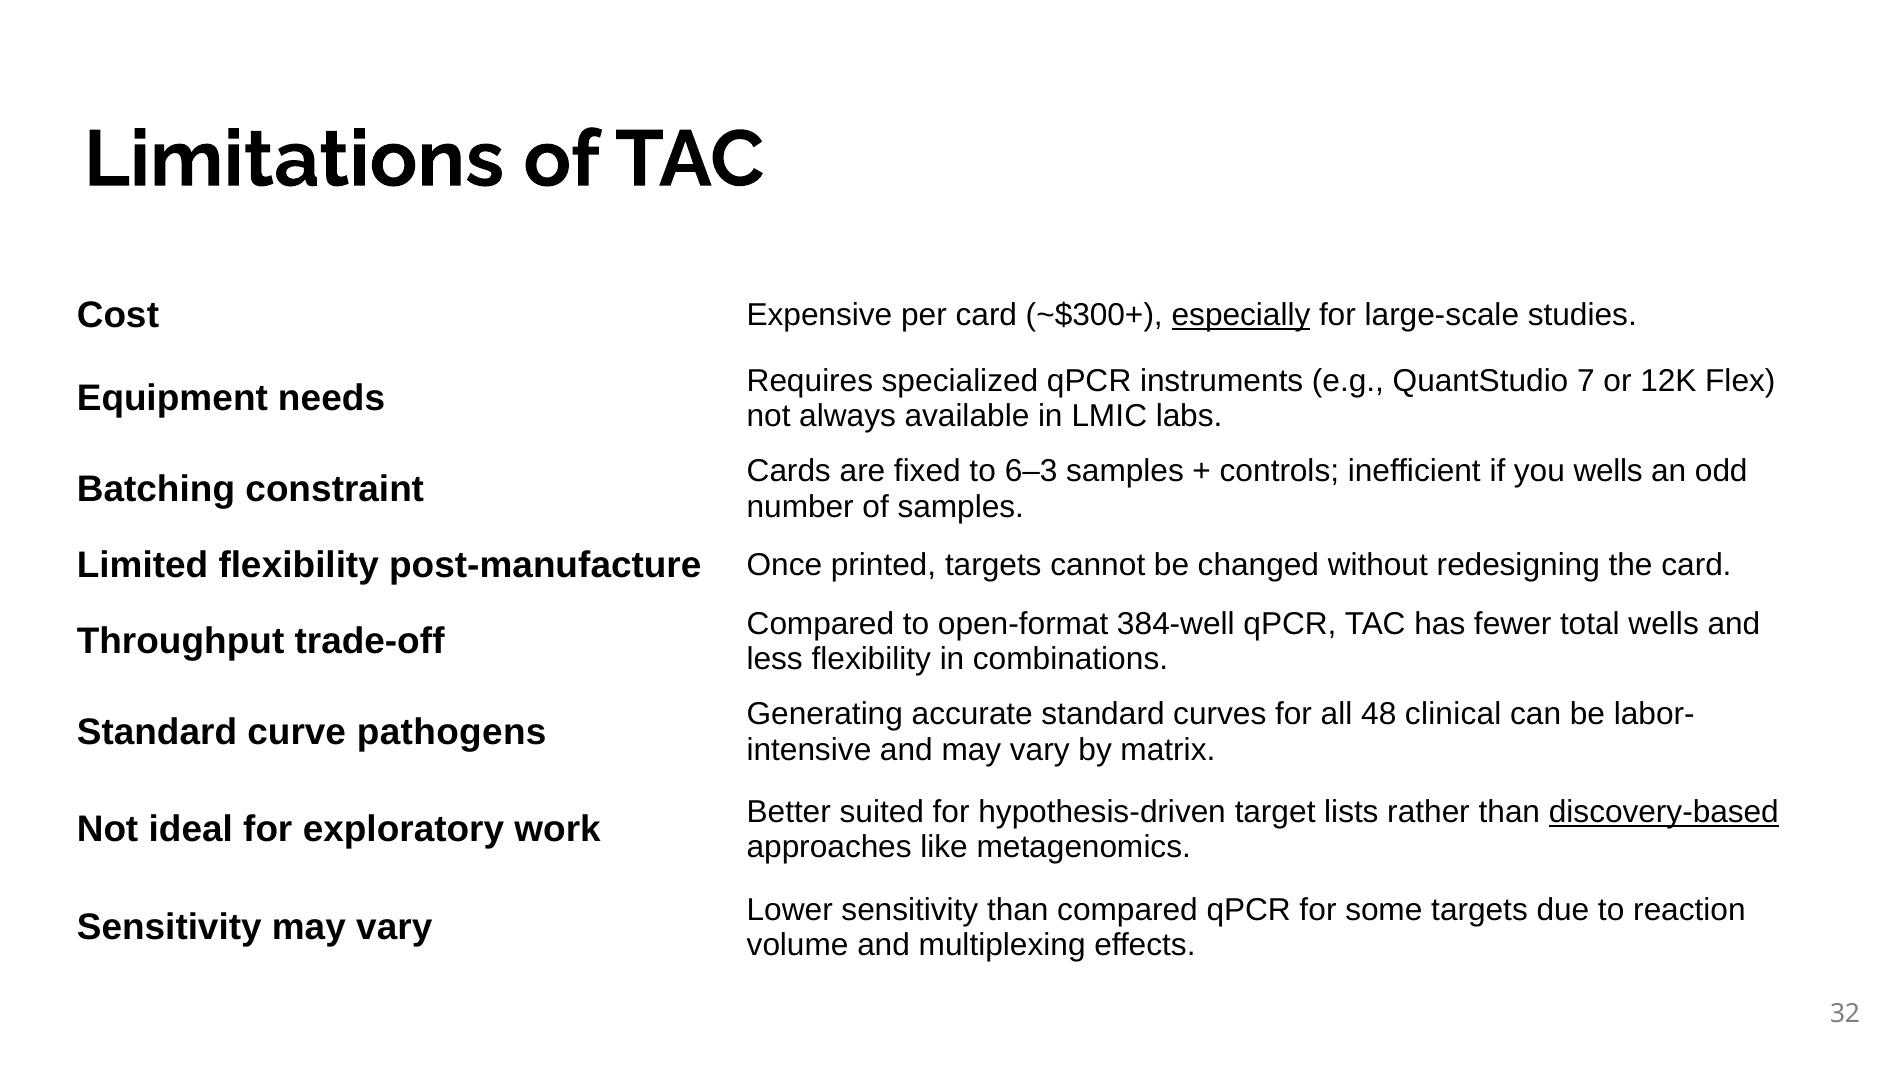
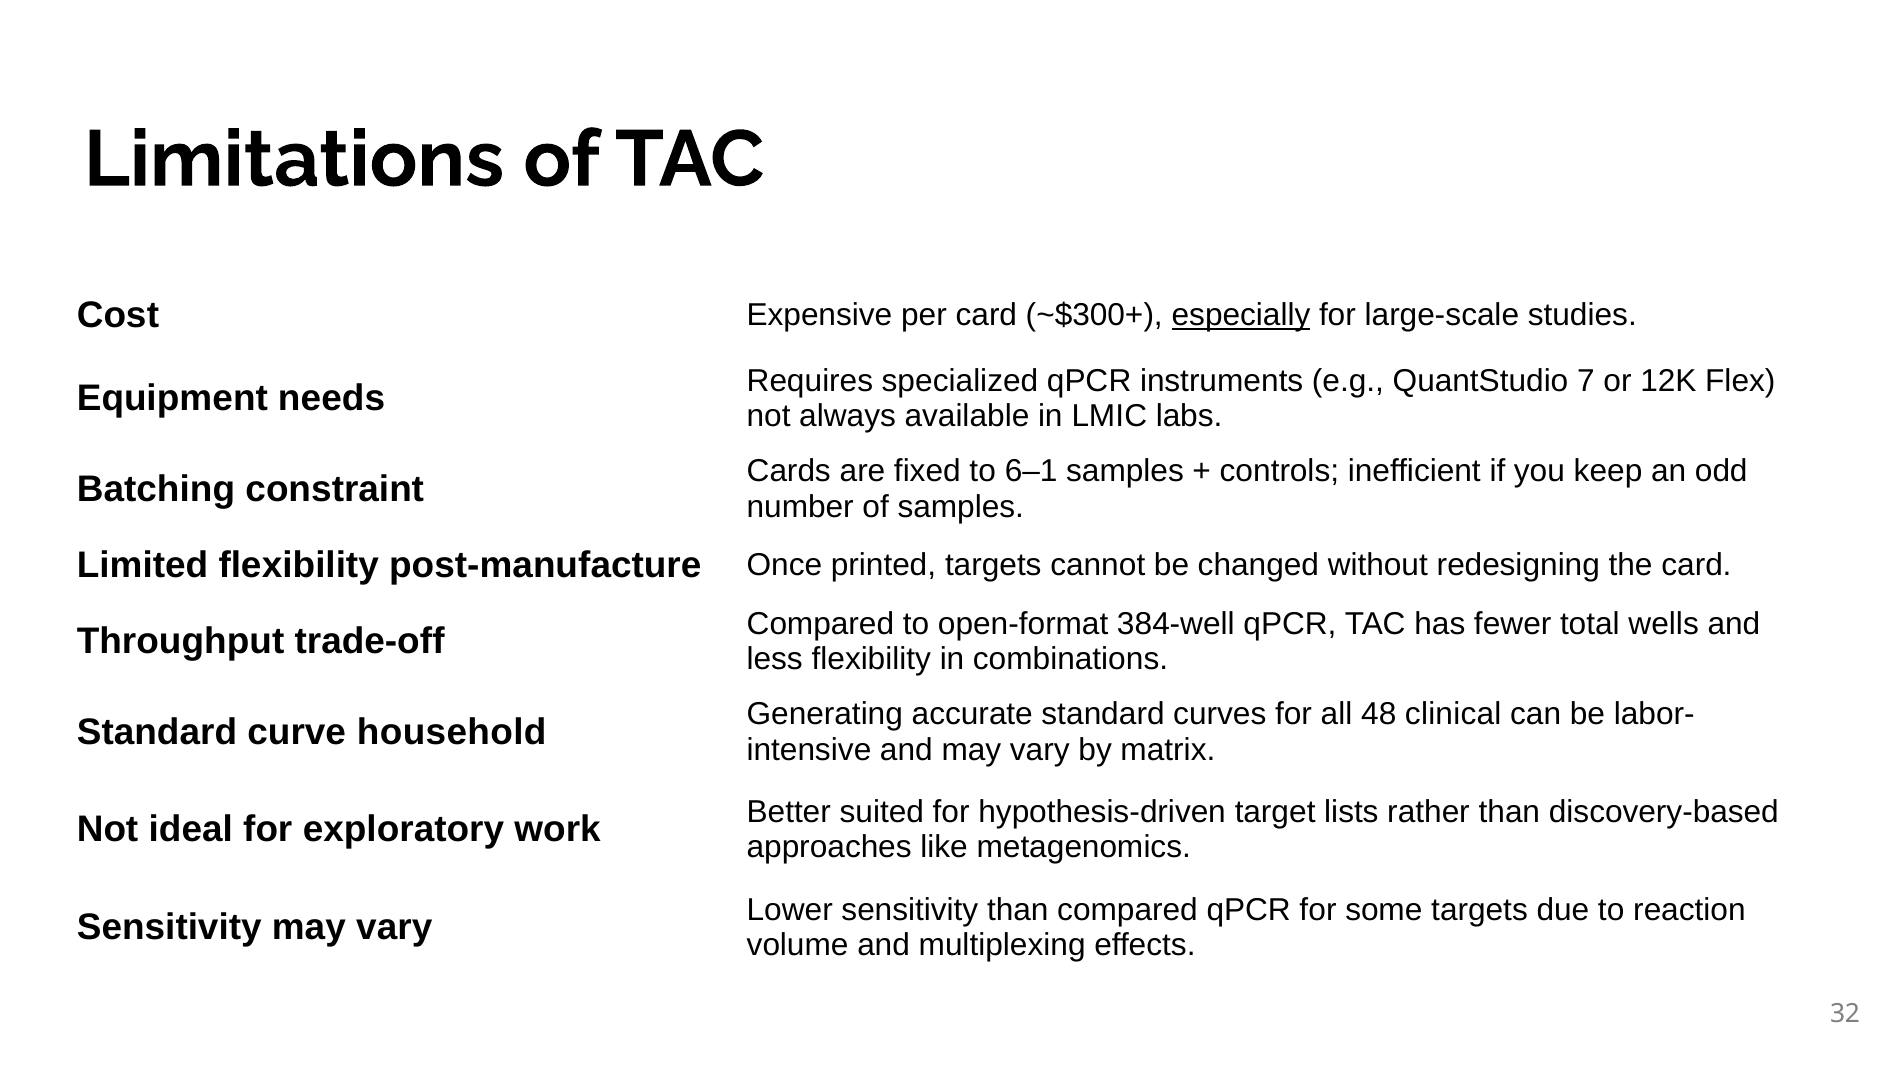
6–3: 6–3 -> 6–1
you wells: wells -> keep
pathogens: pathogens -> household
discovery-based underline: present -> none
